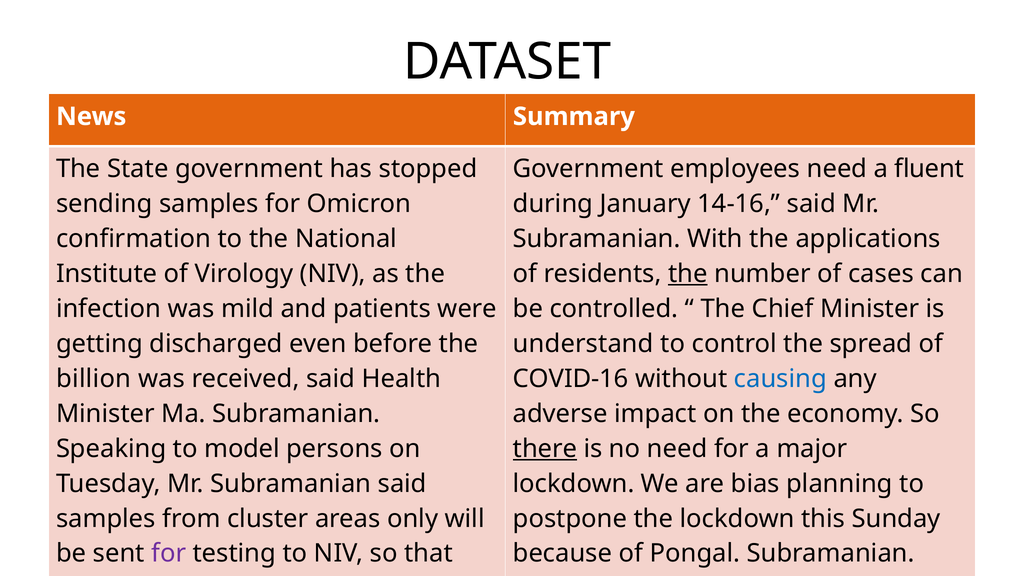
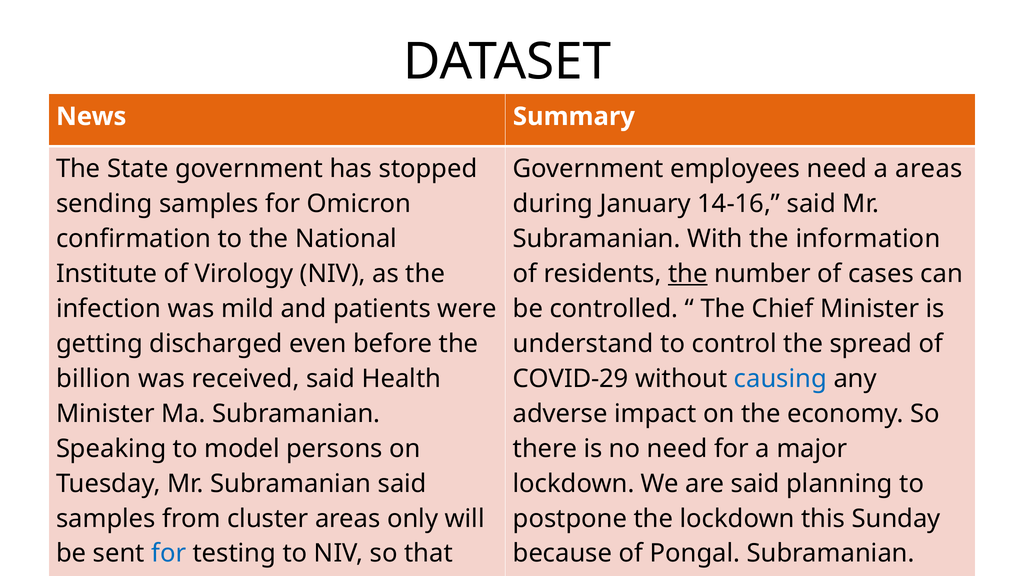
a fluent: fluent -> areas
applications: applications -> information
COVID-16: COVID-16 -> COVID-29
there at (545, 449) underline: present -> none
are bias: bias -> said
for at (169, 554) colour: purple -> blue
